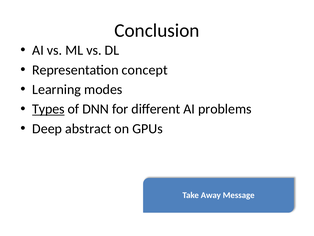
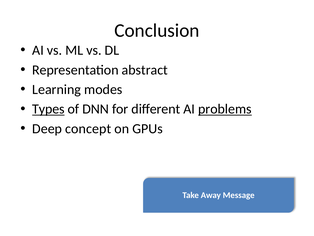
concept: concept -> abstract
problems underline: none -> present
abstract: abstract -> concept
